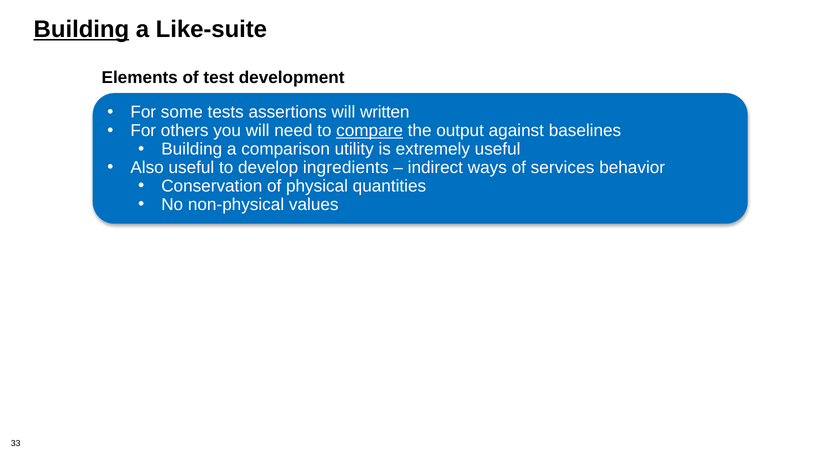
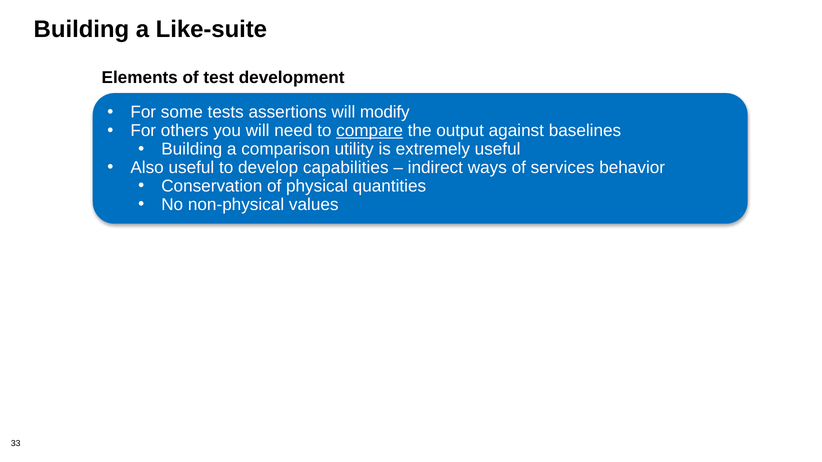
Building at (81, 29) underline: present -> none
written: written -> modify
ingredients: ingredients -> capabilities
